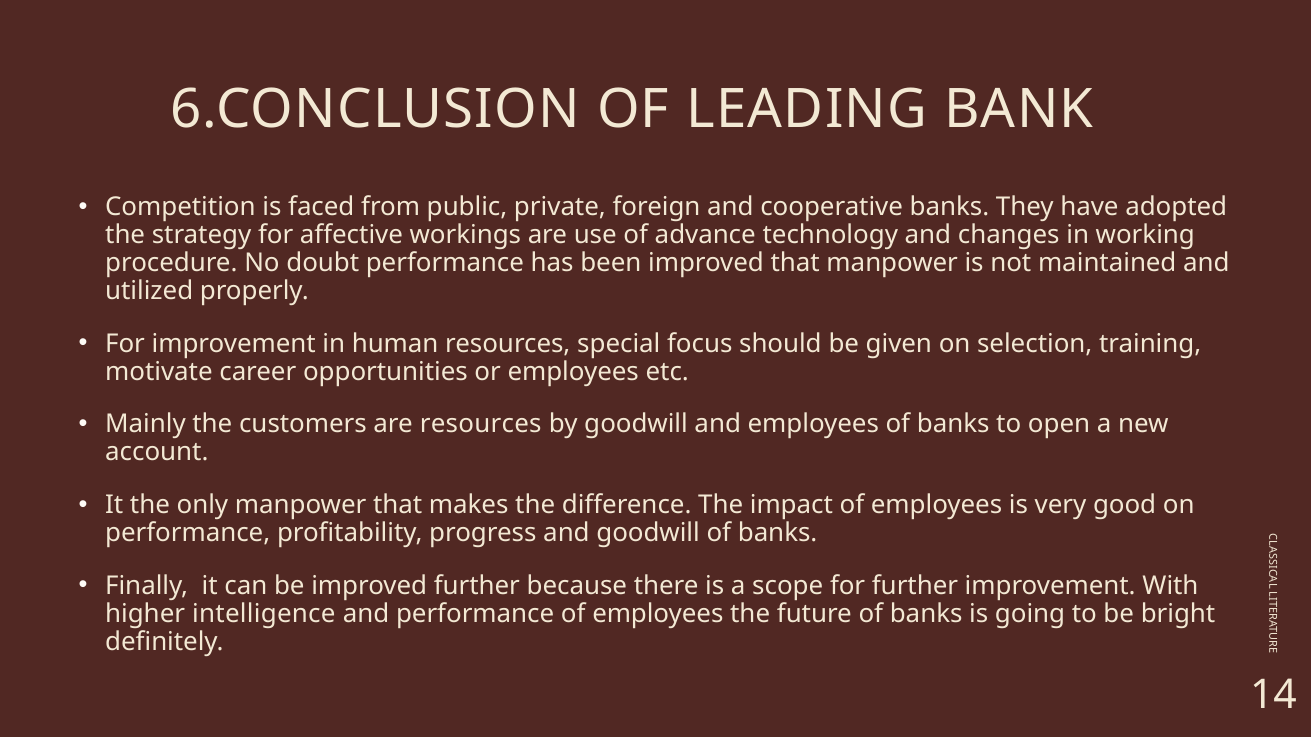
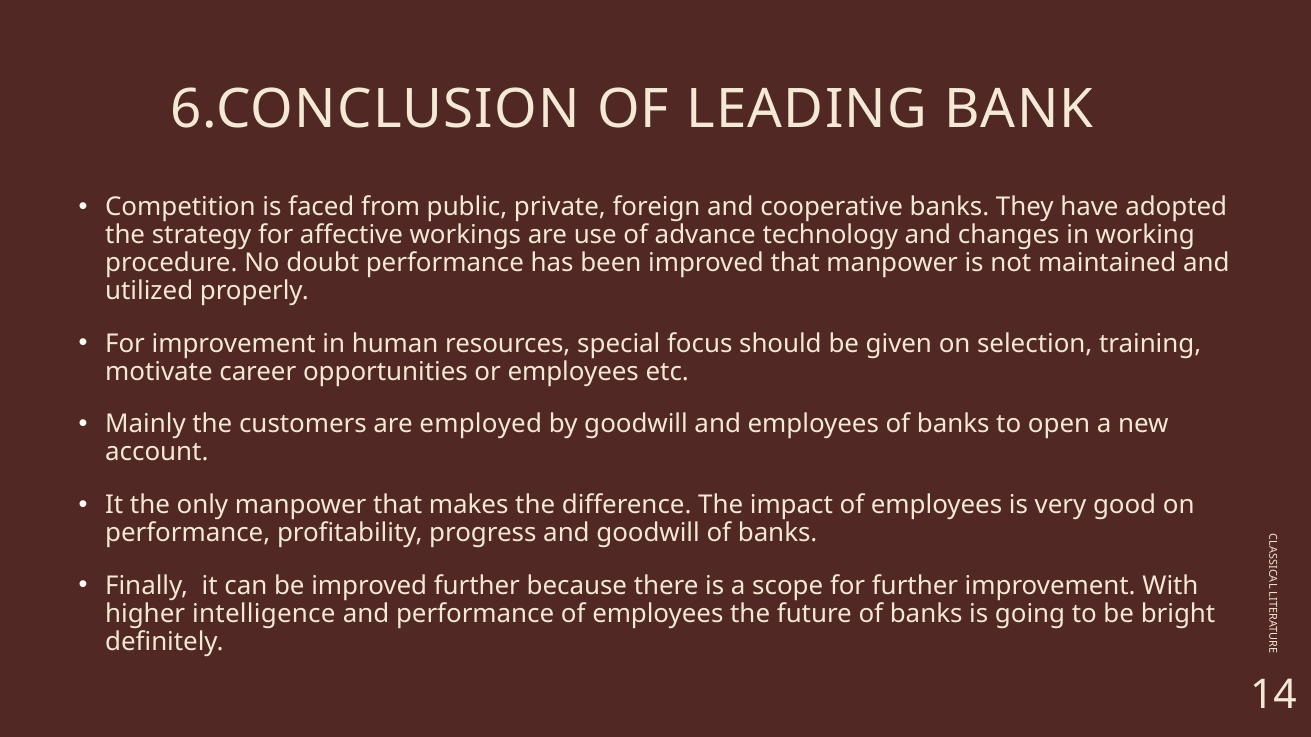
are resources: resources -> employed
